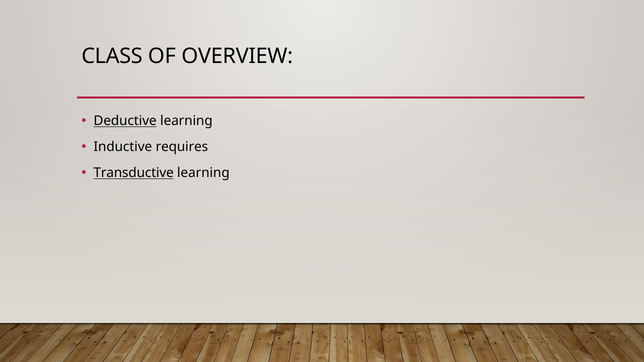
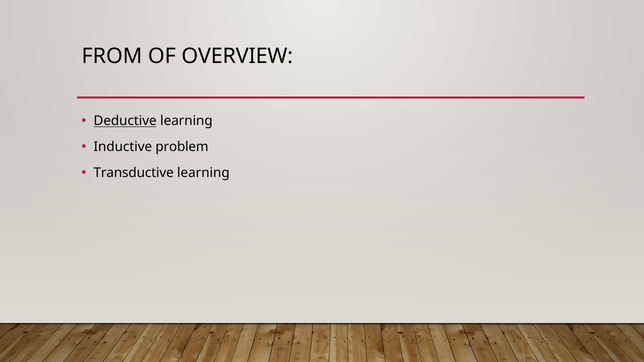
CLASS: CLASS -> FROM
requires: requires -> problem
Transductive underline: present -> none
